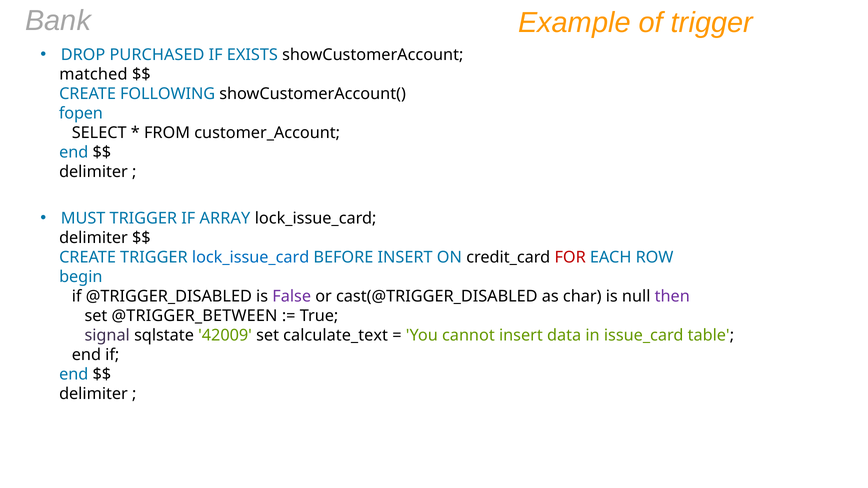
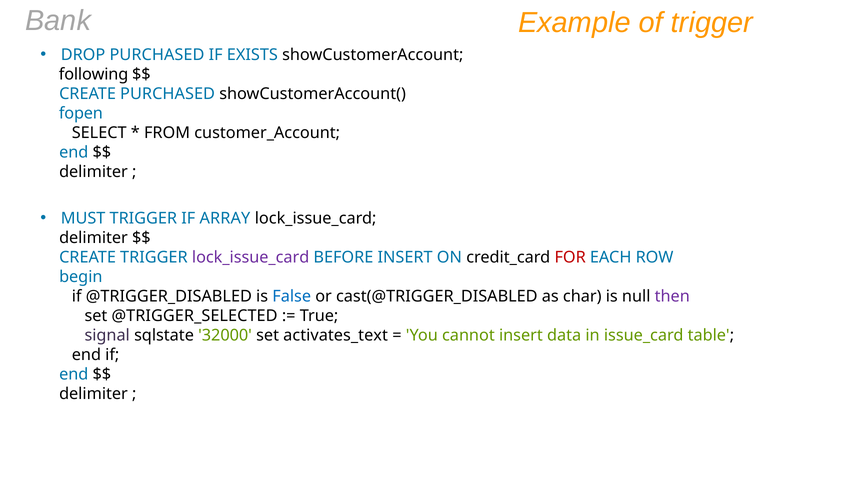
matched: matched -> following
CREATE FOLLOWING: FOLLOWING -> PURCHASED
lock_issue_card at (251, 258) colour: blue -> purple
False colour: purple -> blue
@TRIGGER_BETWEEN: @TRIGGER_BETWEEN -> @TRIGGER_SELECTED
42009: 42009 -> 32000
calculate_text: calculate_text -> activates_text
